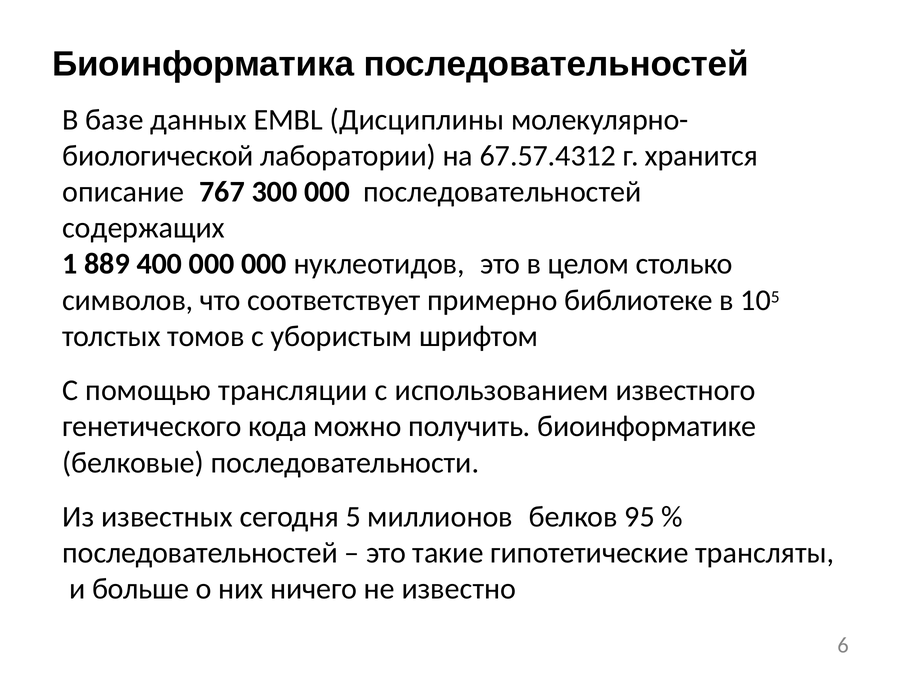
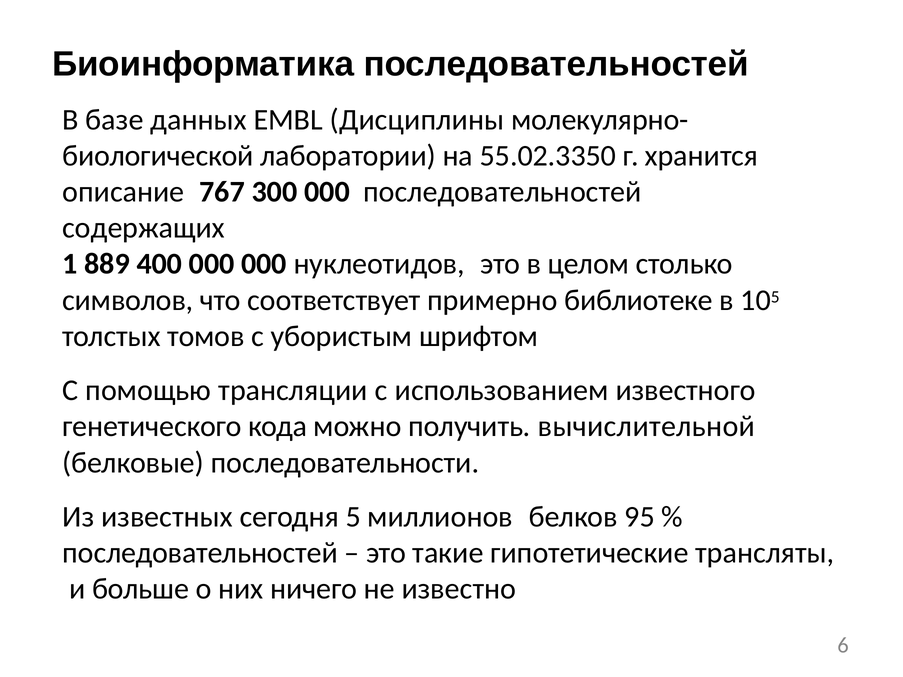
67.57.4312: 67.57.4312 -> 55.02.3350
биоинформатике: биоинформатике -> вычислительной
